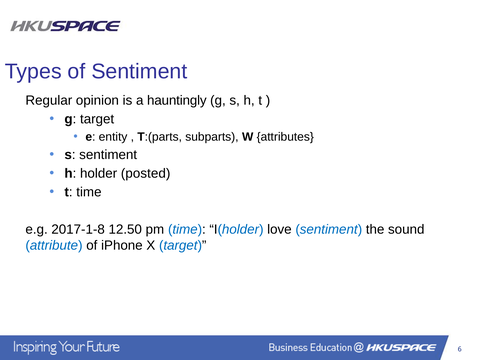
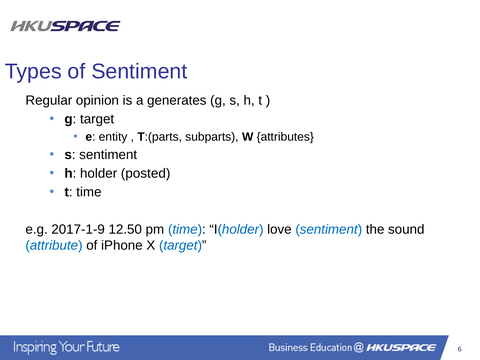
hauntingly: hauntingly -> generates
2017-1-8: 2017-1-8 -> 2017-1-9
